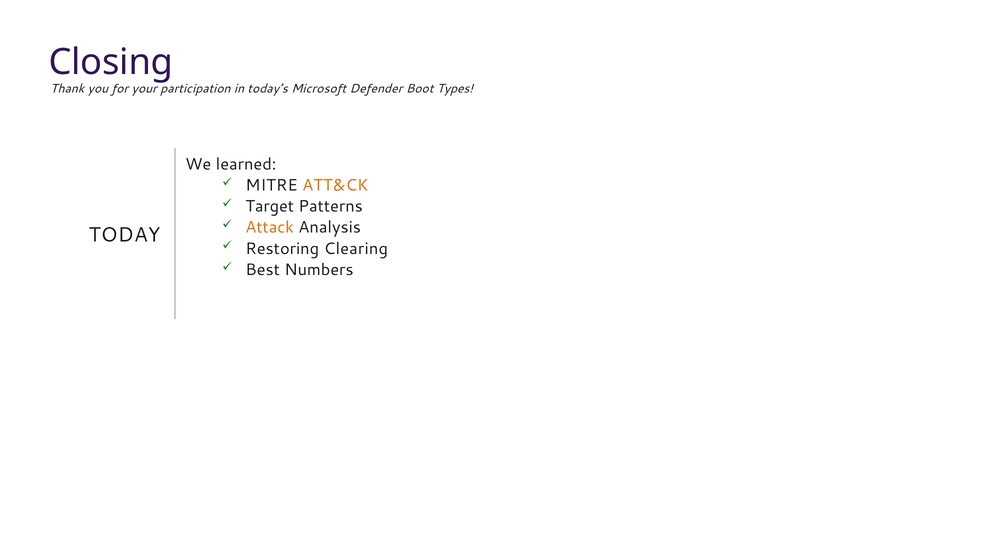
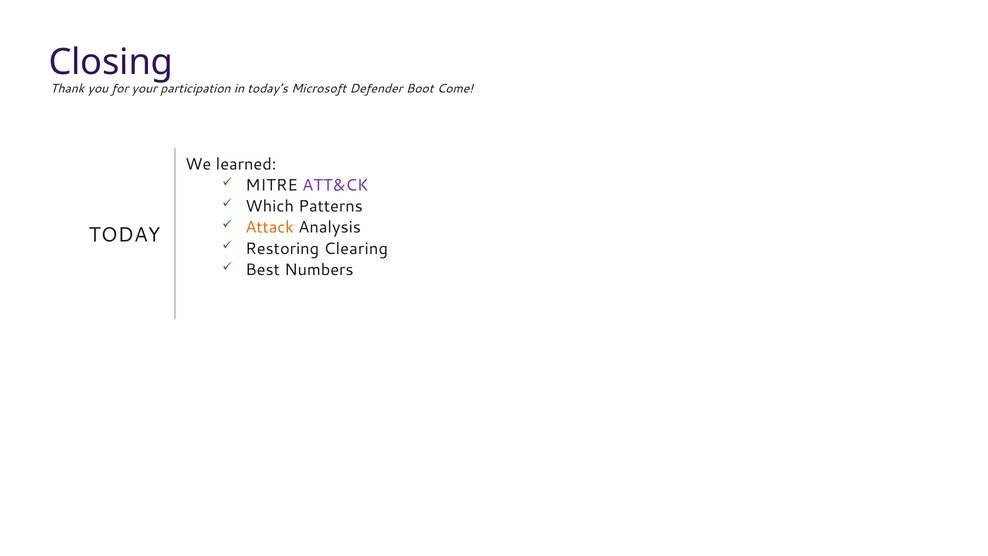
Types: Types -> Come
ATT&CK colour: orange -> purple
Target: Target -> Which
